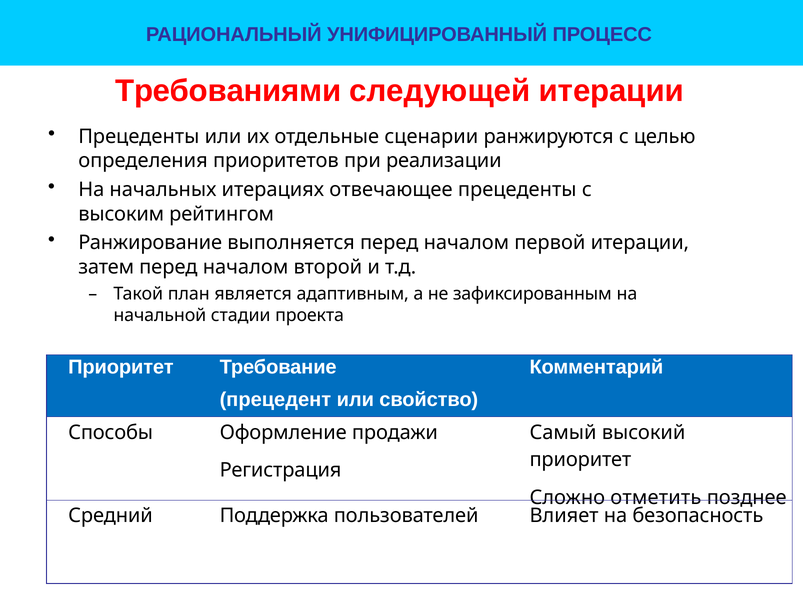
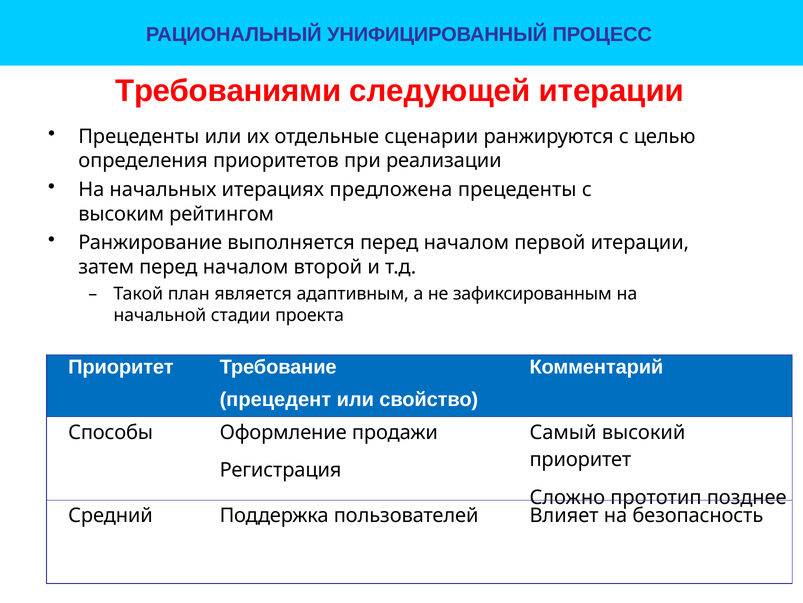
отвечающее: отвечающее -> предложена
отметить: отметить -> прототип
